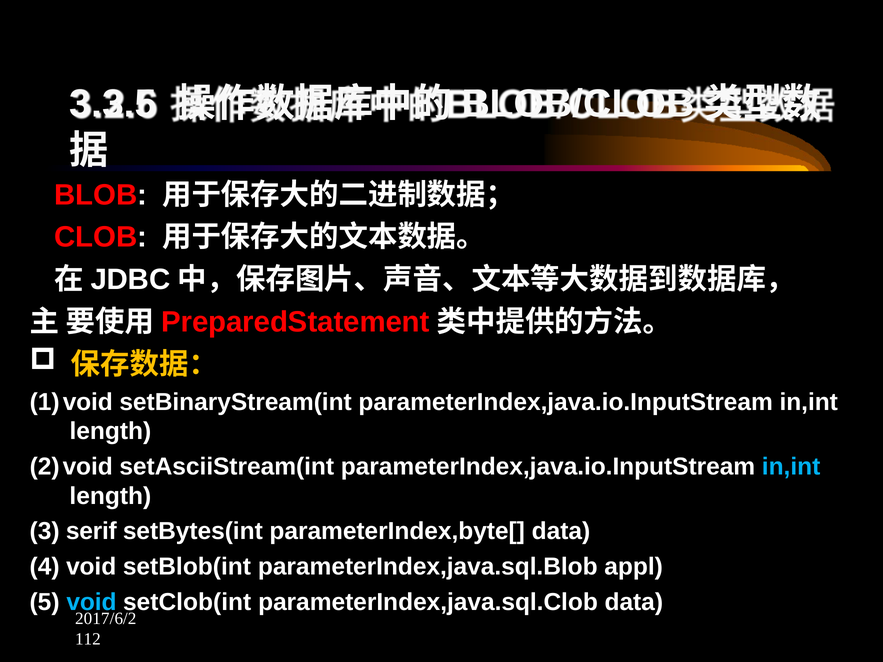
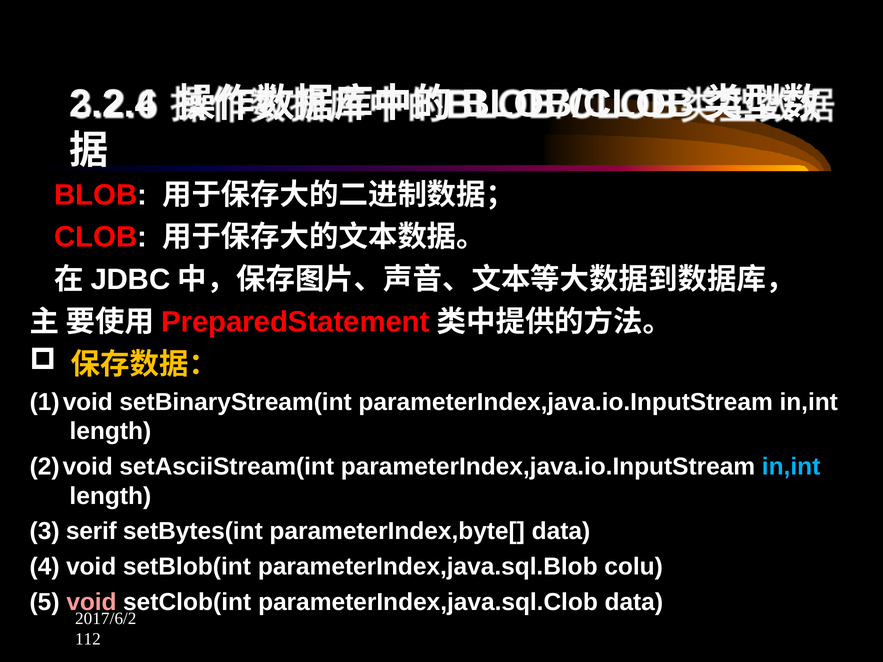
3.3.5: 3.3.5 -> 2.2.4
appl: appl -> colu
void at (91, 602) colour: light blue -> pink
